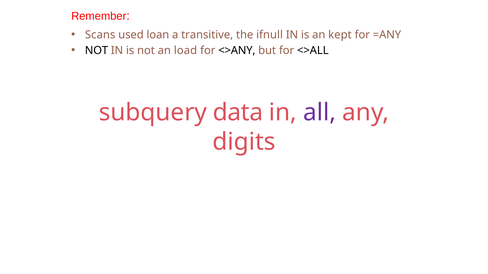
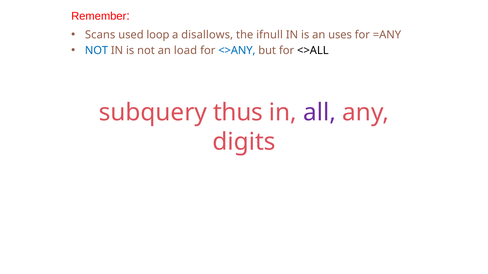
loan: loan -> loop
transitive: transitive -> disallows
kept: kept -> uses
NOT at (97, 51) colour: black -> blue
<>ANY colour: black -> blue
data: data -> thus
